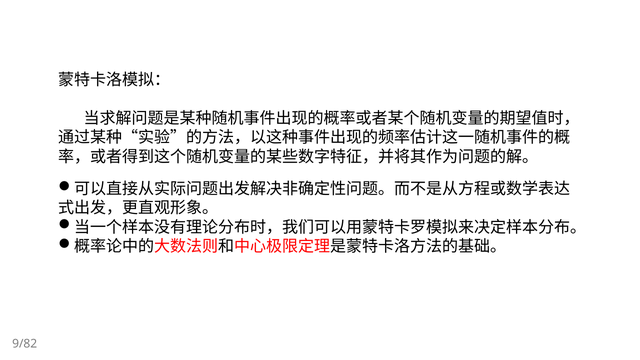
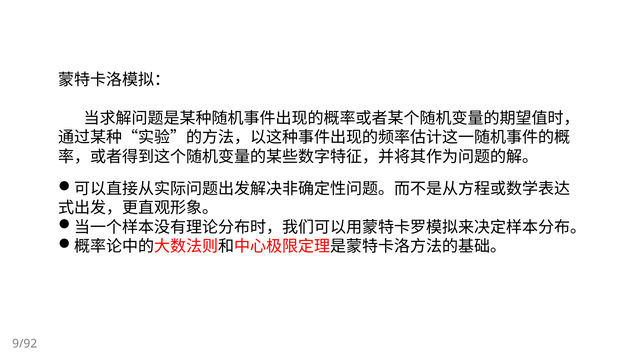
9/82: 9/82 -> 9/92
